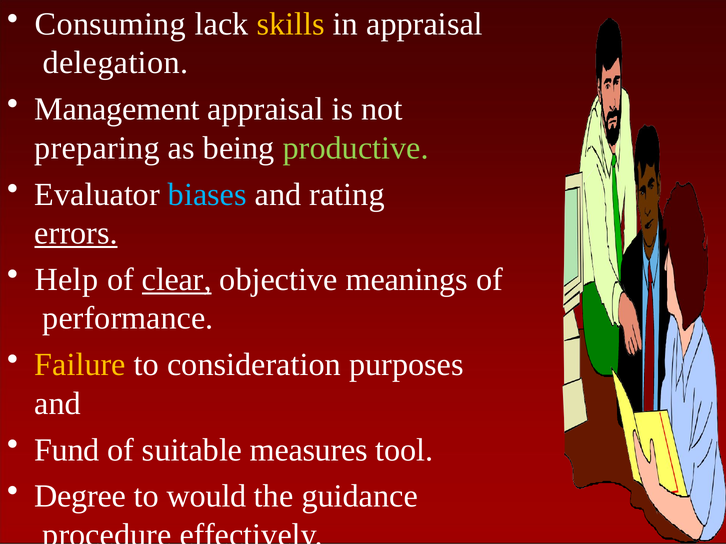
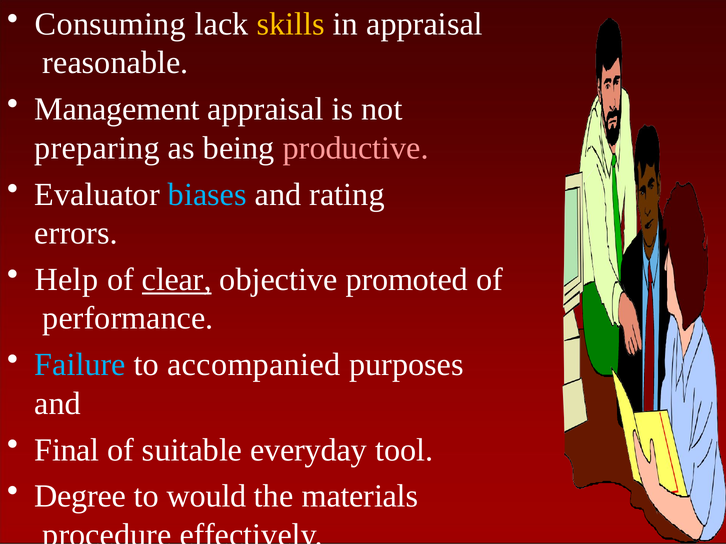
delegation: delegation -> reasonable
productive colour: light green -> pink
errors underline: present -> none
meanings: meanings -> promoted
Failure colour: yellow -> light blue
consideration: consideration -> accompanied
Fund: Fund -> Final
measures: measures -> everyday
guidance: guidance -> materials
